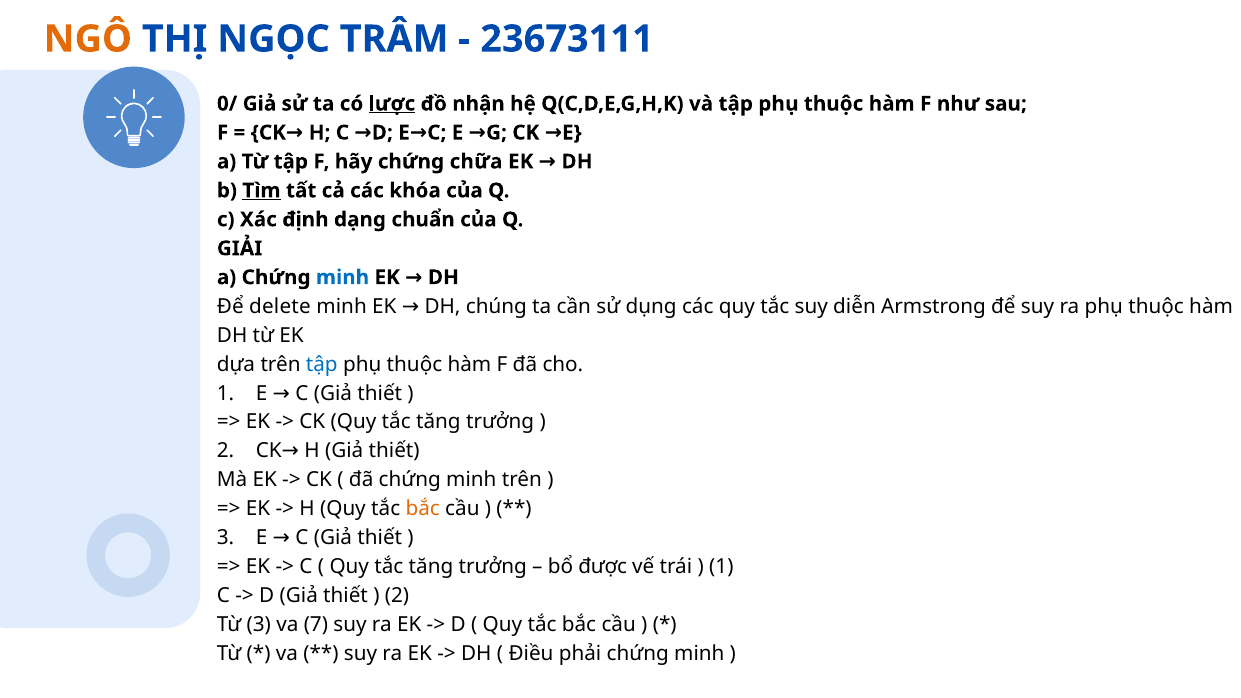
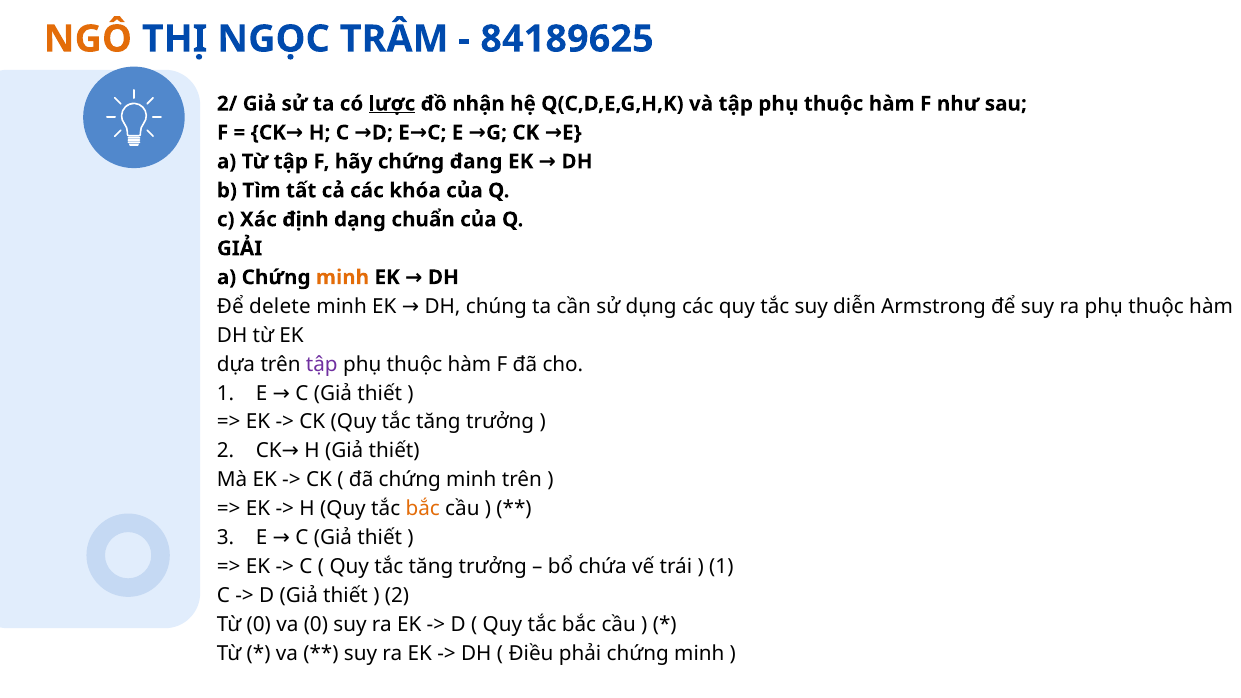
23673111: 23673111 -> 84189625
0/: 0/ -> 2/
chữa: chữa -> đang
Tìm underline: present -> none
minh colour: blue -> orange
tập at (322, 364) colour: blue -> purple
được: được -> chứa
Từ 3: 3 -> 0
va 7: 7 -> 0
